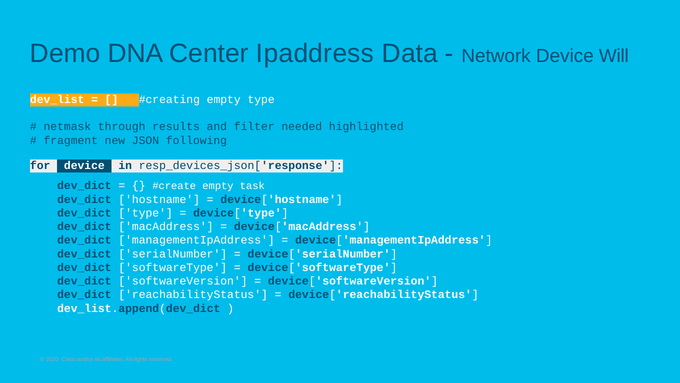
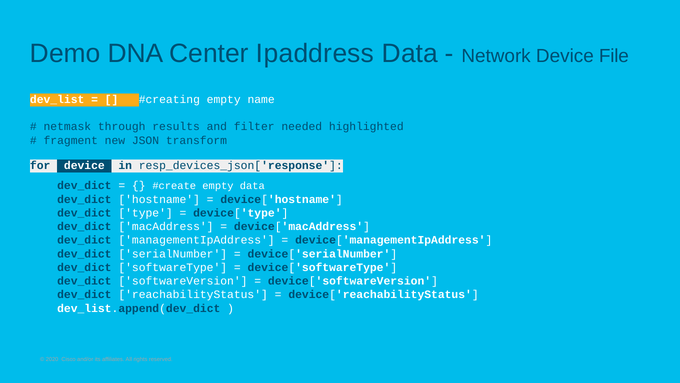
Will: Will -> File
empty type: type -> name
following: following -> transform
empty task: task -> data
